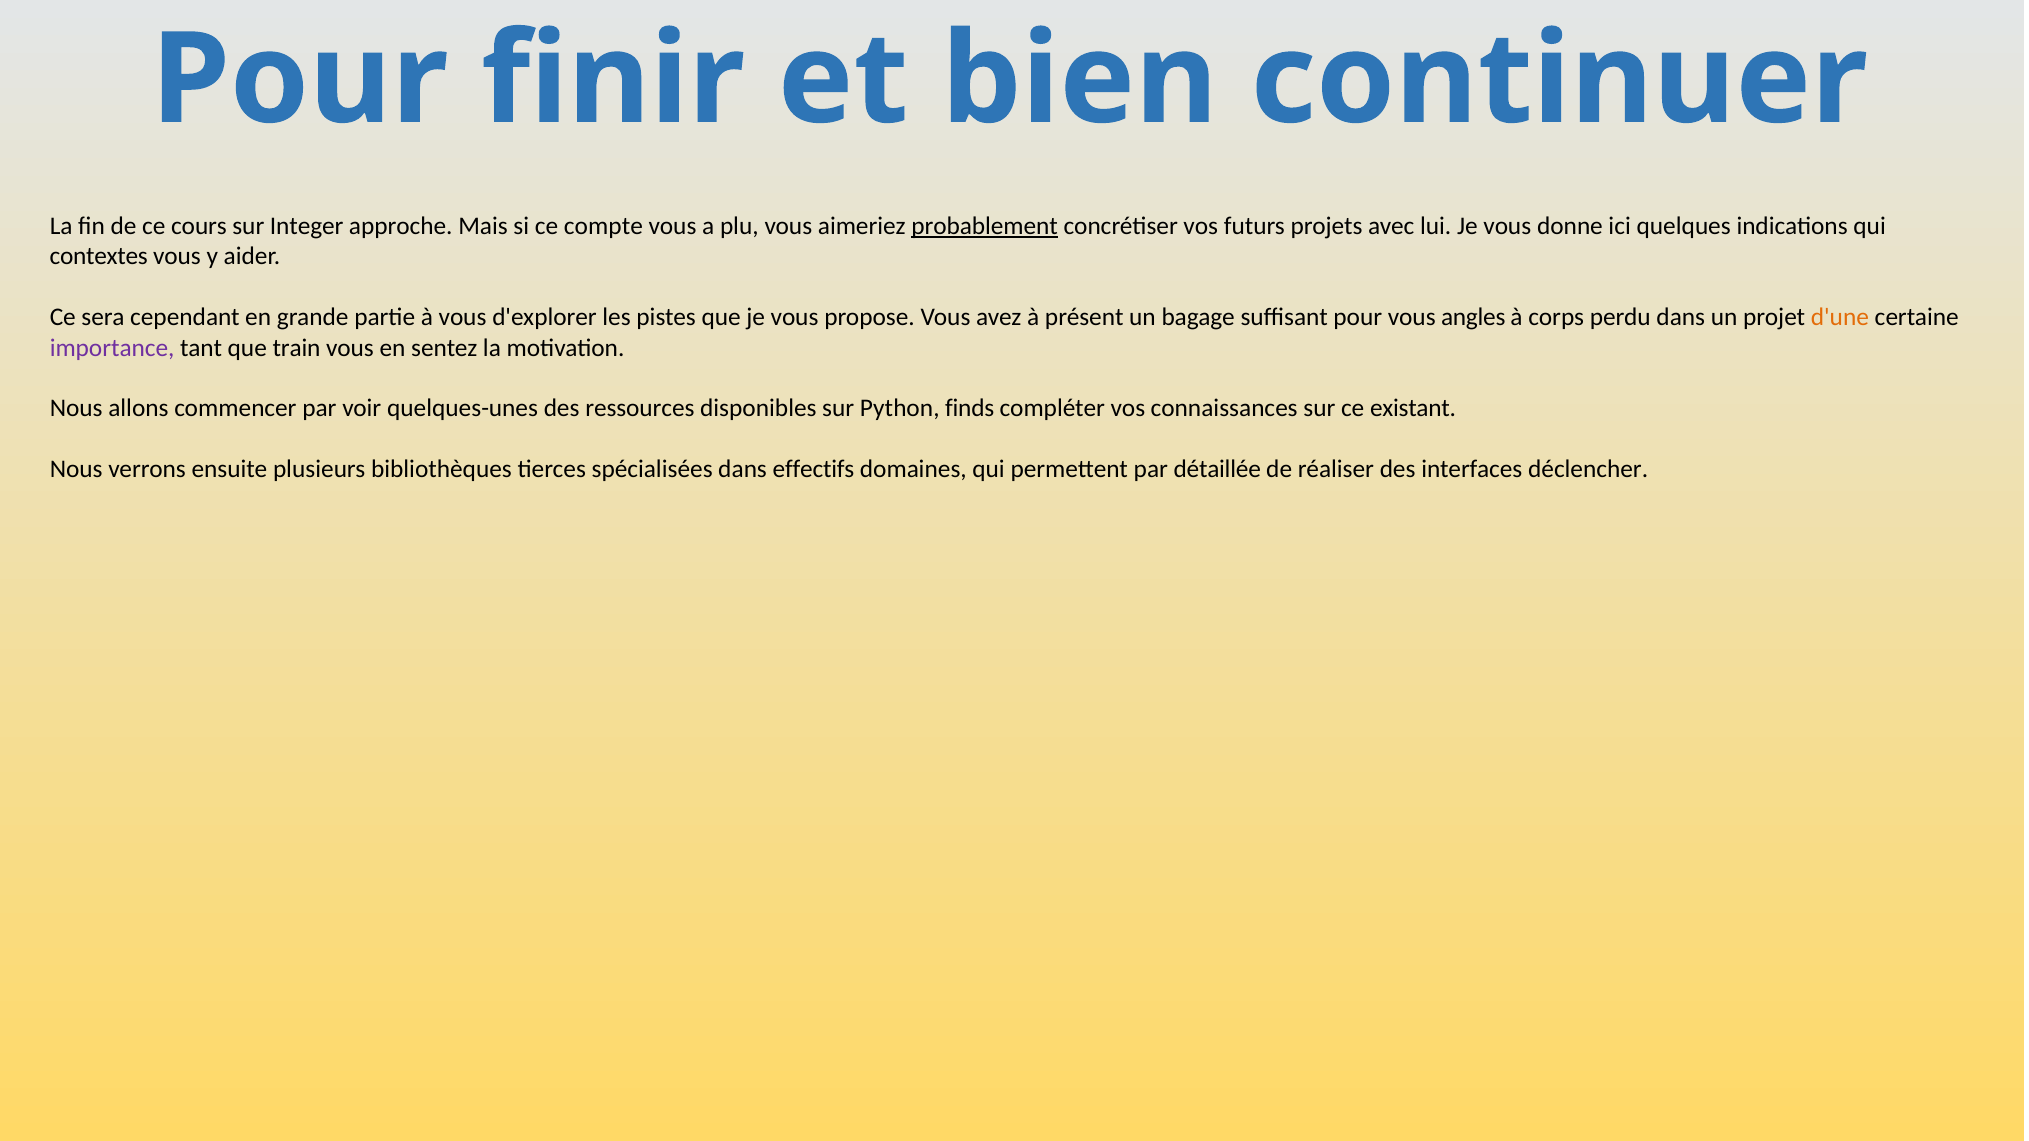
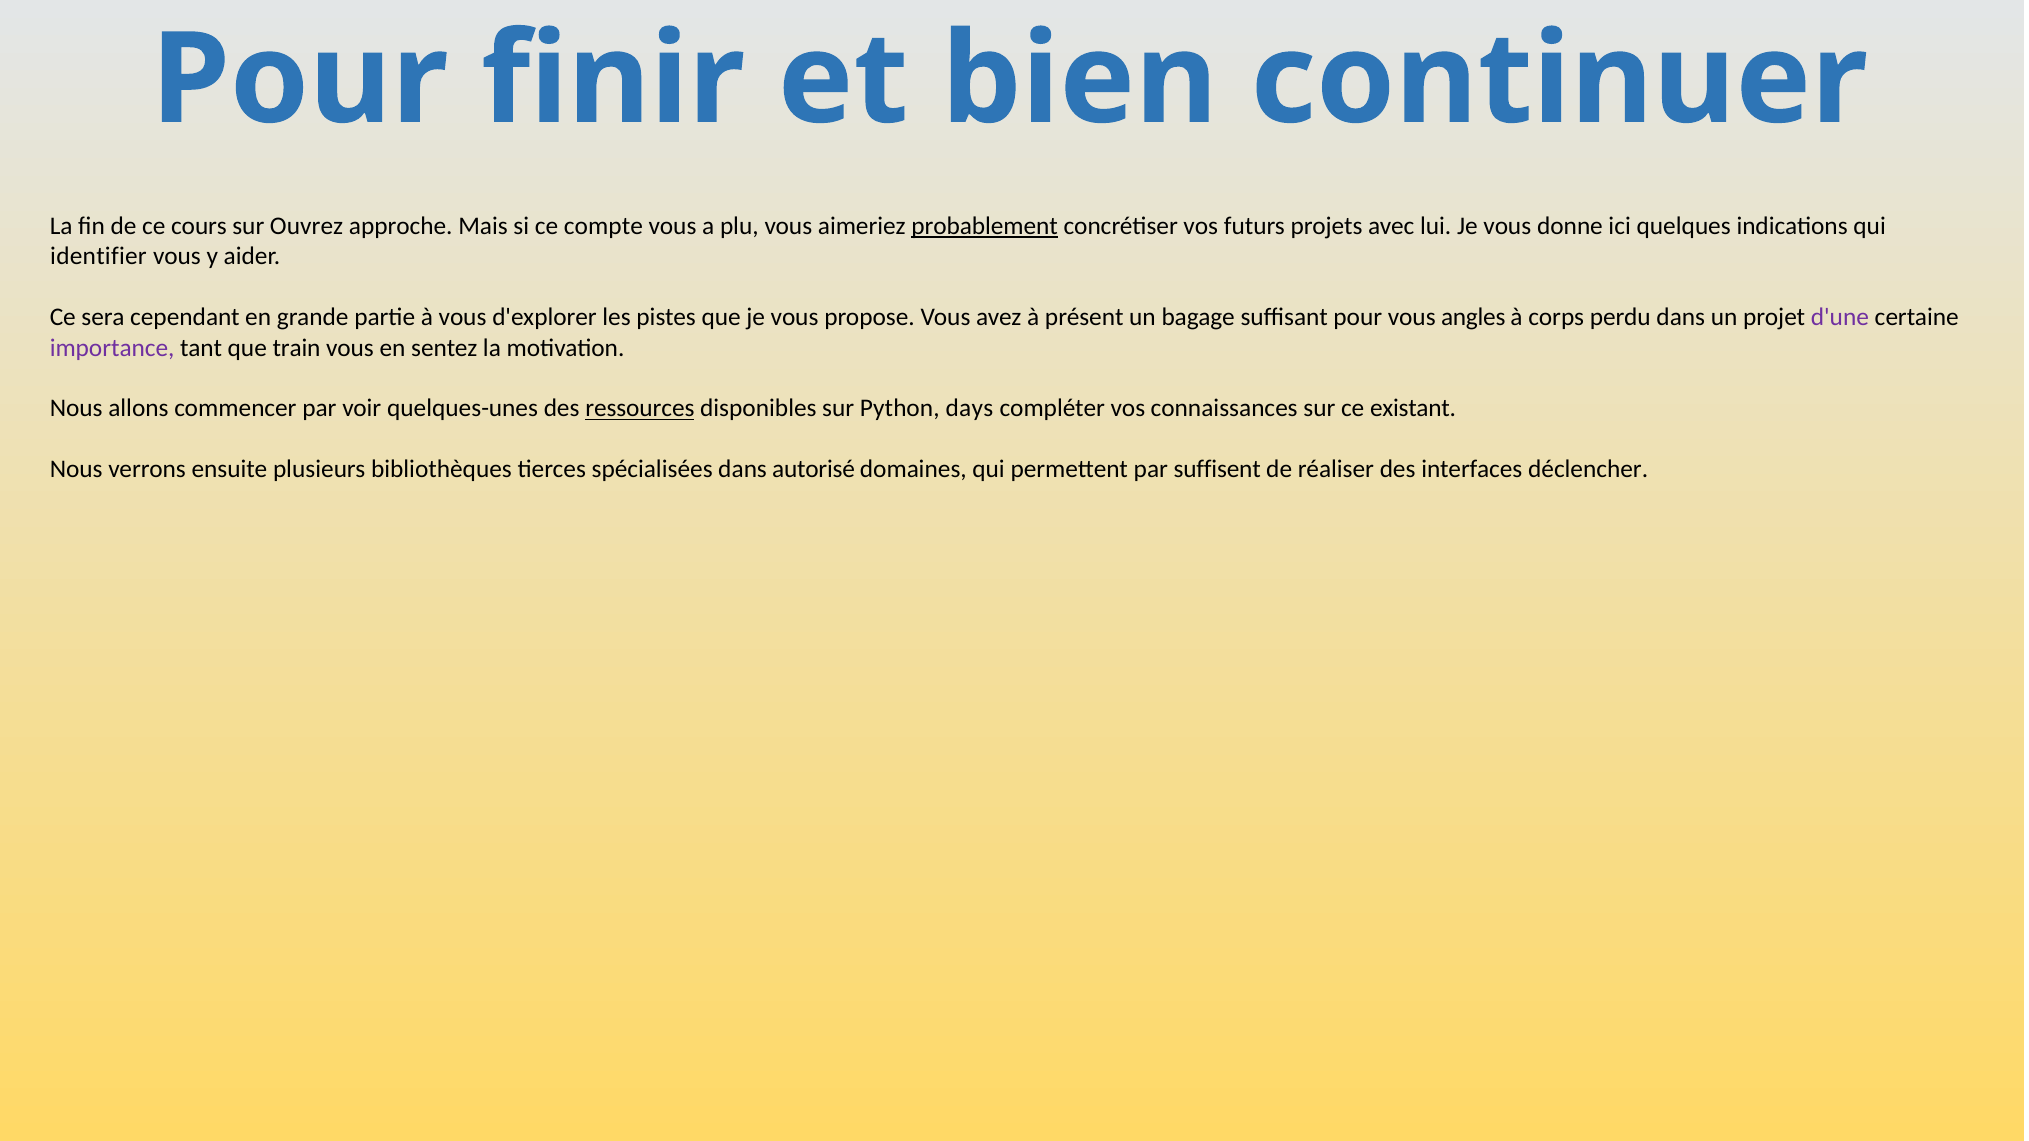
Integer: Integer -> Ouvrez
contextes: contextes -> identifier
d'une colour: orange -> purple
ressources underline: none -> present
finds: finds -> days
effectifs: effectifs -> autorisé
détaillée: détaillée -> suffisent
